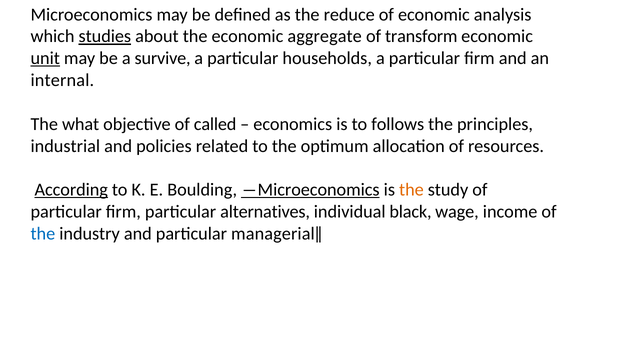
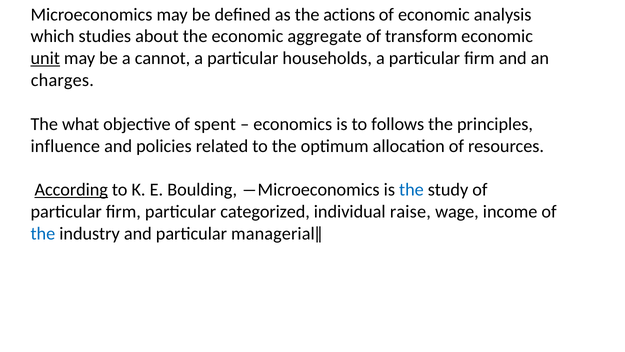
reduce: reduce -> actions
studies underline: present -> none
survive: survive -> cannot
internal: internal -> charges
called: called -> spent
industrial: industrial -> influence
―Microeconomics underline: present -> none
the at (411, 190) colour: orange -> blue
alternatives: alternatives -> categorized
black: black -> raise
